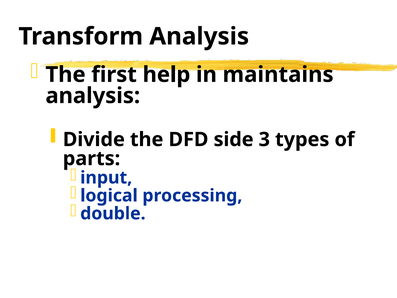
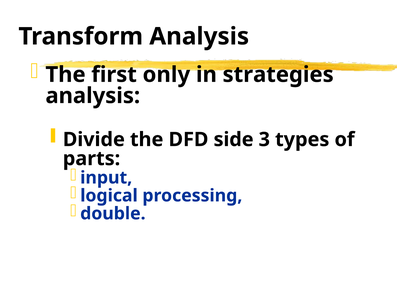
help: help -> only
maintains: maintains -> strategies
